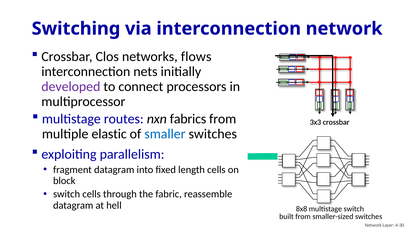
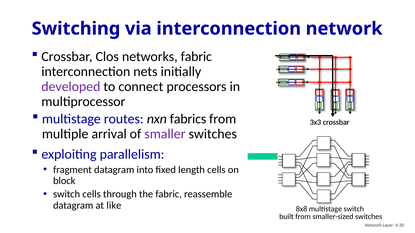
networks flows: flows -> fabric
elastic: elastic -> arrival
smaller colour: blue -> purple
hell: hell -> like
